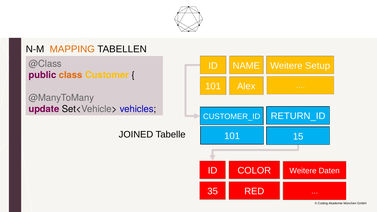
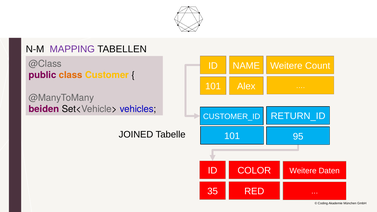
MAPPING colour: orange -> purple
Setup: Setup -> Count
update: update -> beiden
15: 15 -> 95
